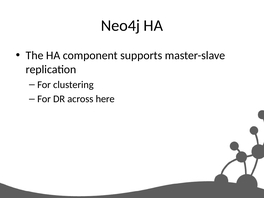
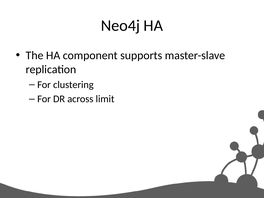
here: here -> limit
